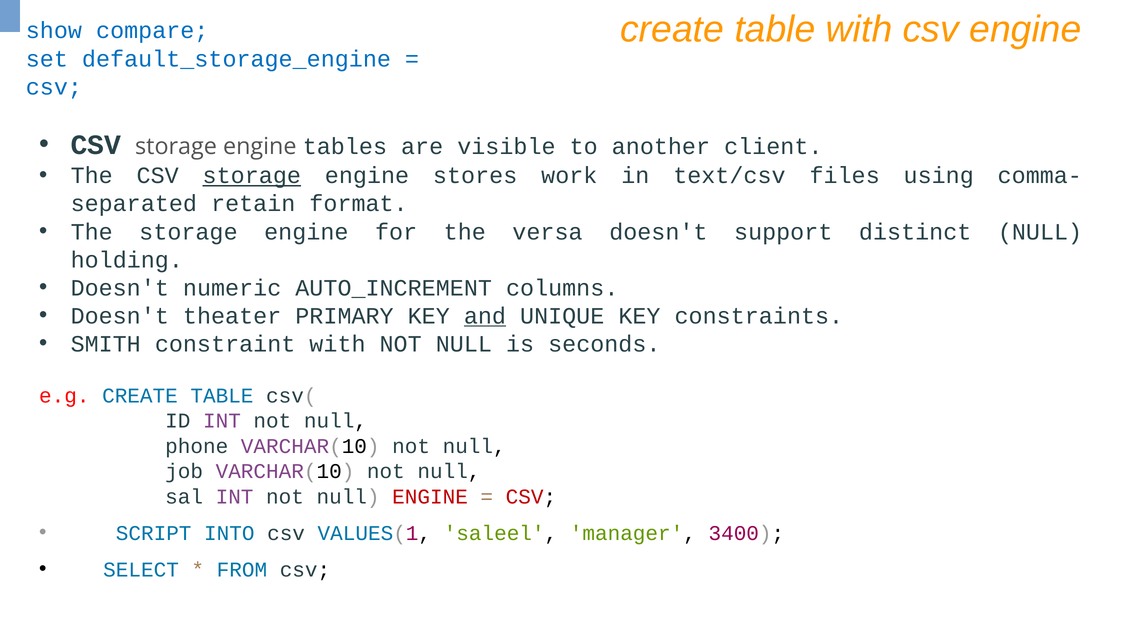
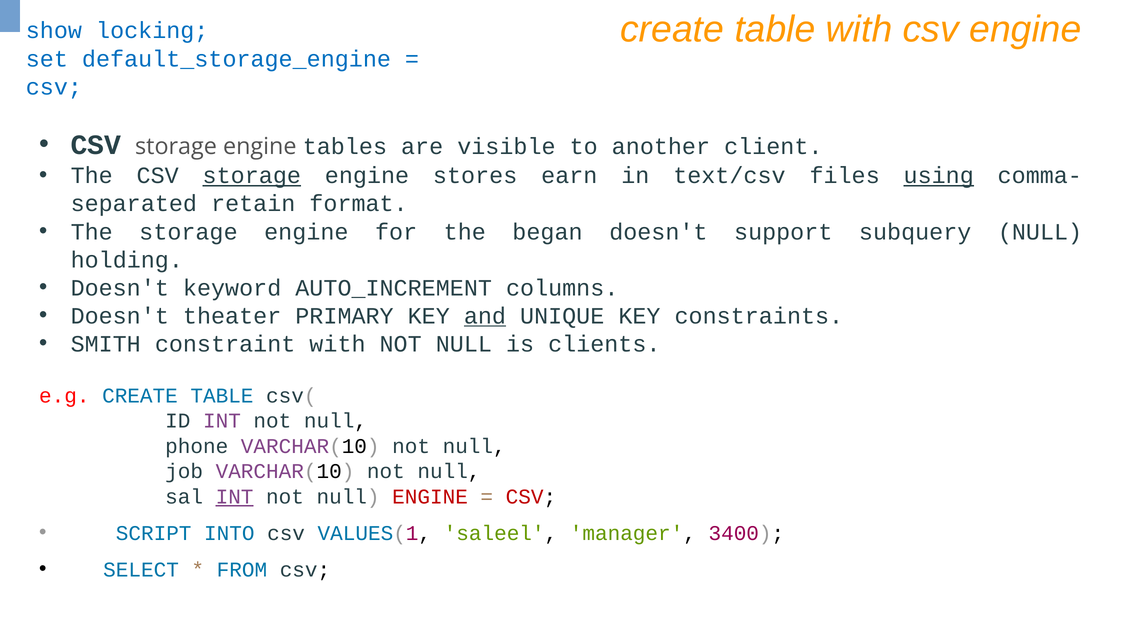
compare: compare -> locking
work: work -> earn
using underline: none -> present
versa: versa -> began
distinct: distinct -> subquery
numeric: numeric -> keyword
seconds: seconds -> clients
INT at (235, 496) underline: none -> present
